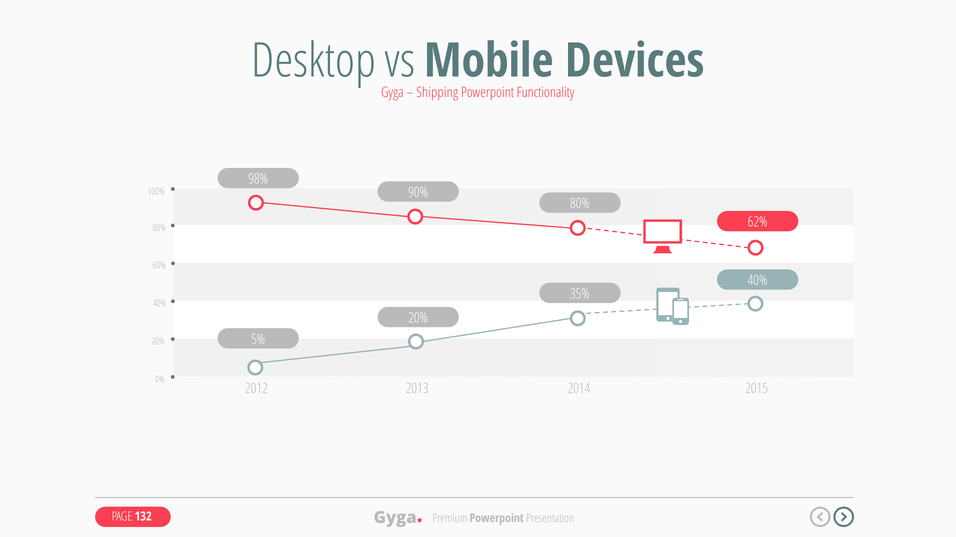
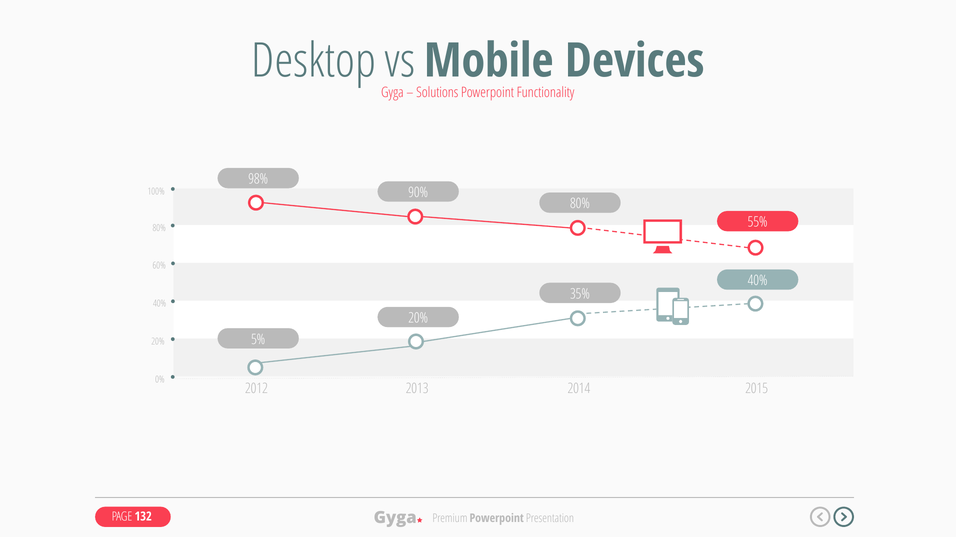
Shipping: Shipping -> Solutions
62%: 62% -> 55%
